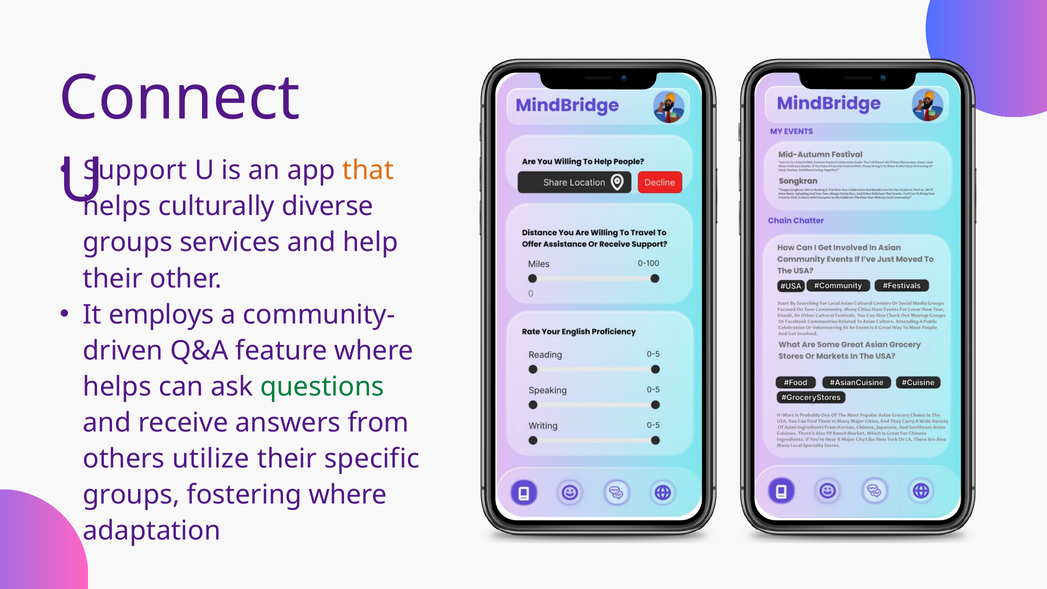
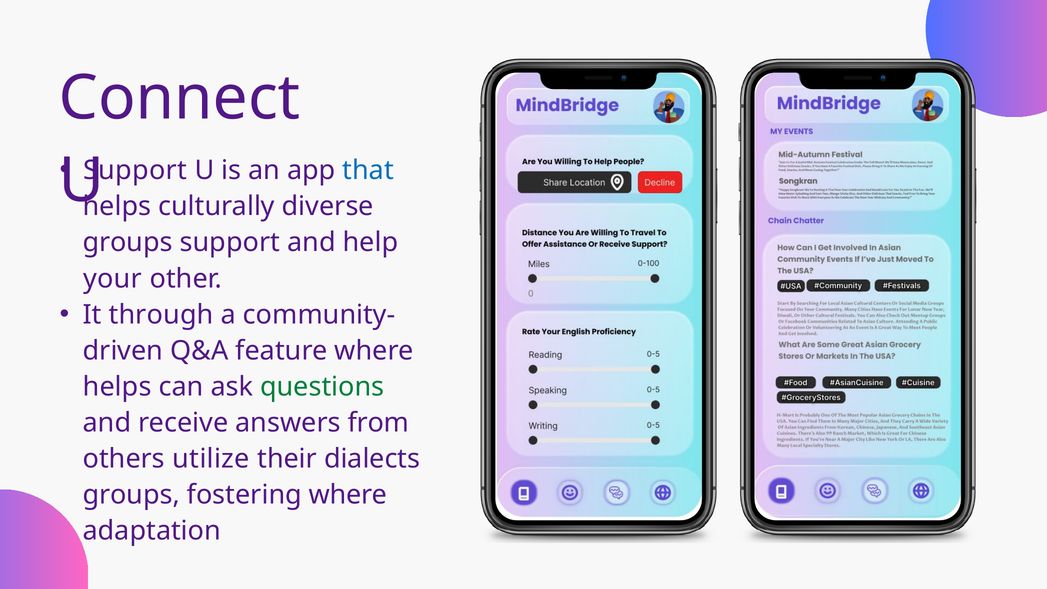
that colour: orange -> blue
groups services: services -> support
their at (113, 279): their -> your
employs: employs -> through
specific: specific -> dialects
